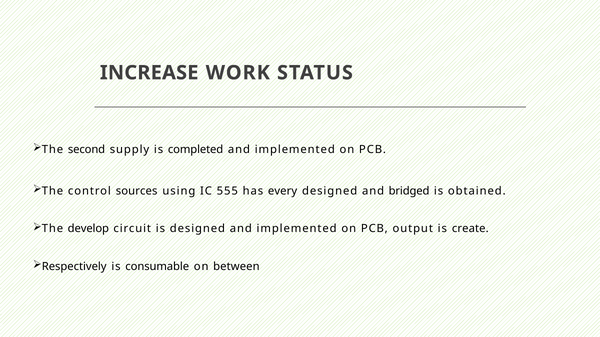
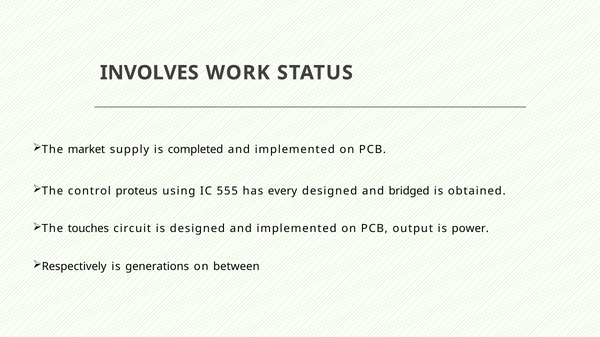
INCREASE: INCREASE -> INVOLVES
second: second -> market
sources: sources -> proteus
develop: develop -> touches
create: create -> power
consumable: consumable -> generations
